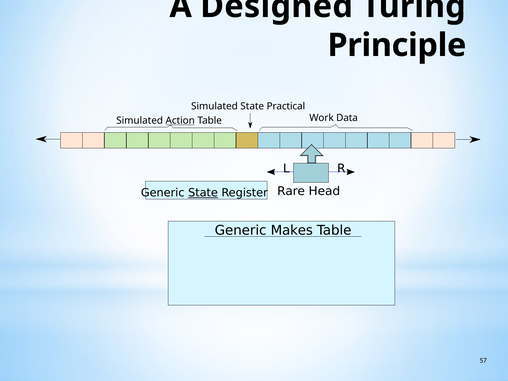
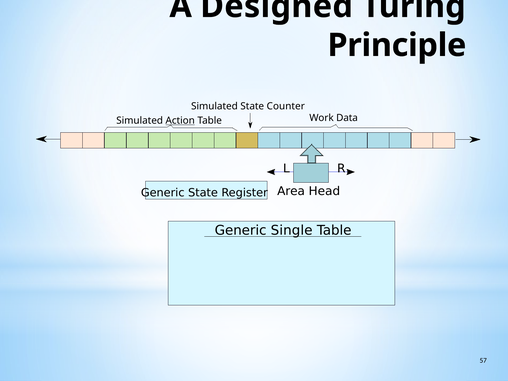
Practical: Practical -> Counter
State at (203, 193) underline: present -> none
Rare: Rare -> Area
Makes: Makes -> Single
